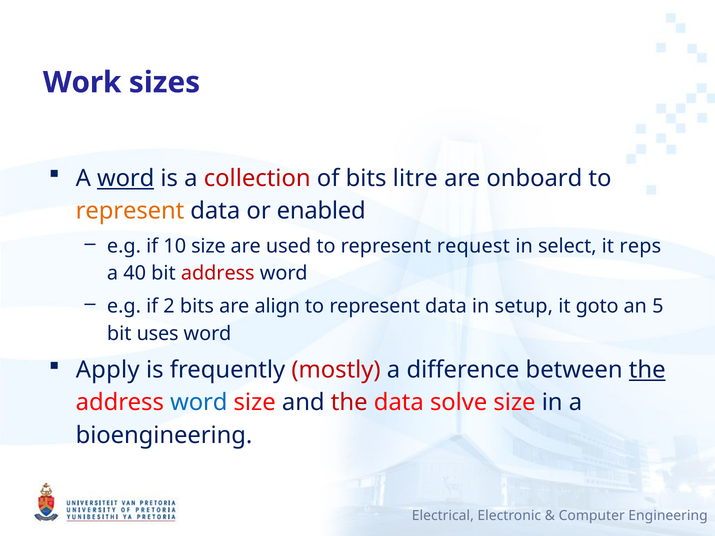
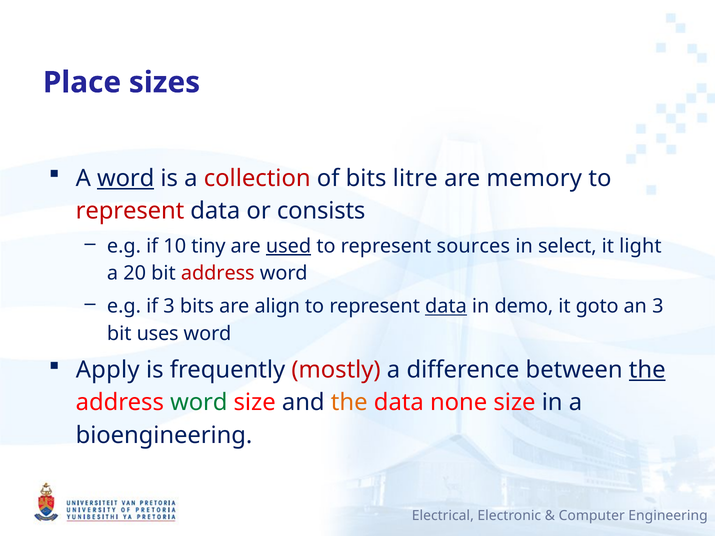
Work: Work -> Place
onboard: onboard -> memory
represent at (130, 211) colour: orange -> red
enabled: enabled -> consists
10 size: size -> tiny
used underline: none -> present
request: request -> sources
reps: reps -> light
40: 40 -> 20
if 2: 2 -> 3
data at (446, 307) underline: none -> present
setup: setup -> demo
an 5: 5 -> 3
word at (199, 403) colour: blue -> green
the at (349, 403) colour: red -> orange
solve: solve -> none
